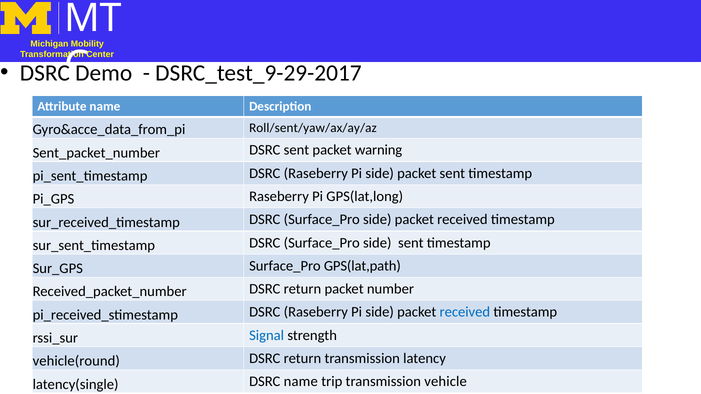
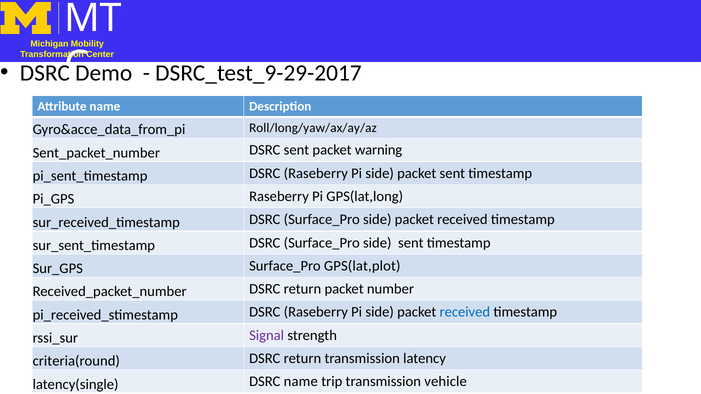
Roll/sent/yaw/ax/ay/az: Roll/sent/yaw/ax/ay/az -> Roll/long/yaw/ax/ay/az
GPS(lat,path: GPS(lat,path -> GPS(lat,plot
Signal colour: blue -> purple
vehicle(round: vehicle(round -> criteria(round
